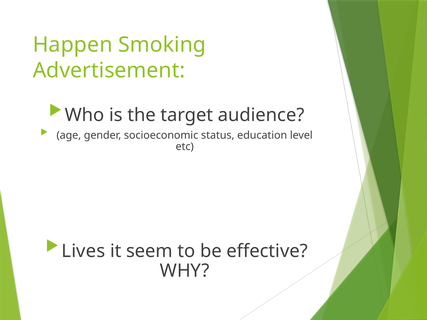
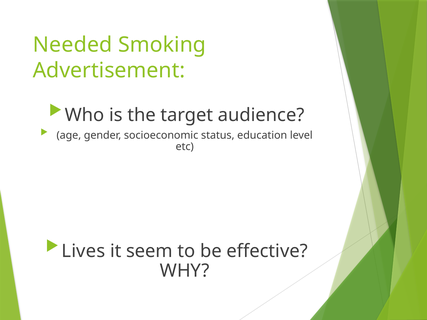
Happen: Happen -> Needed
